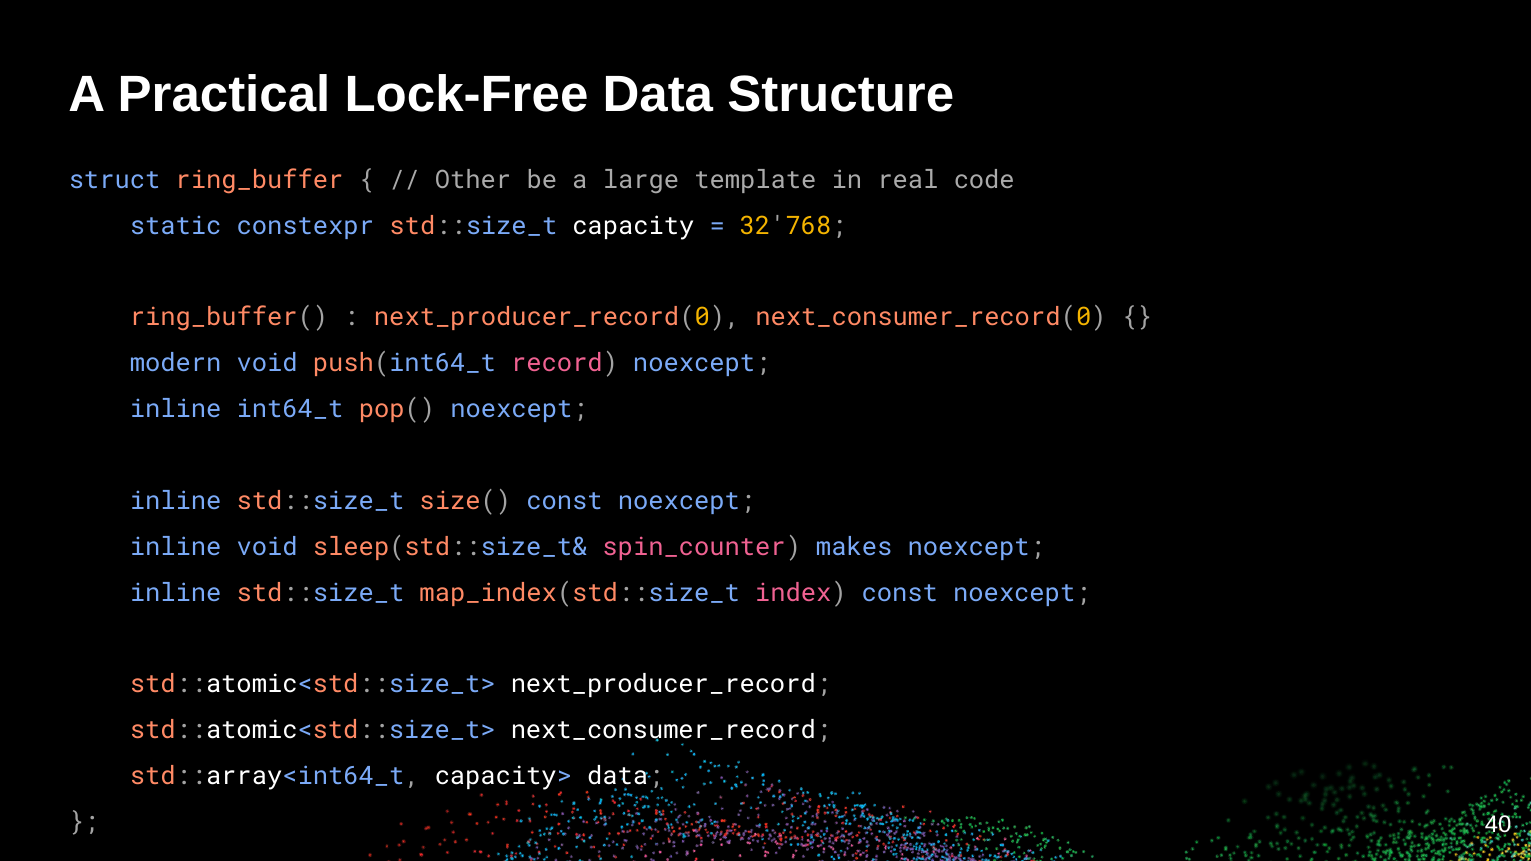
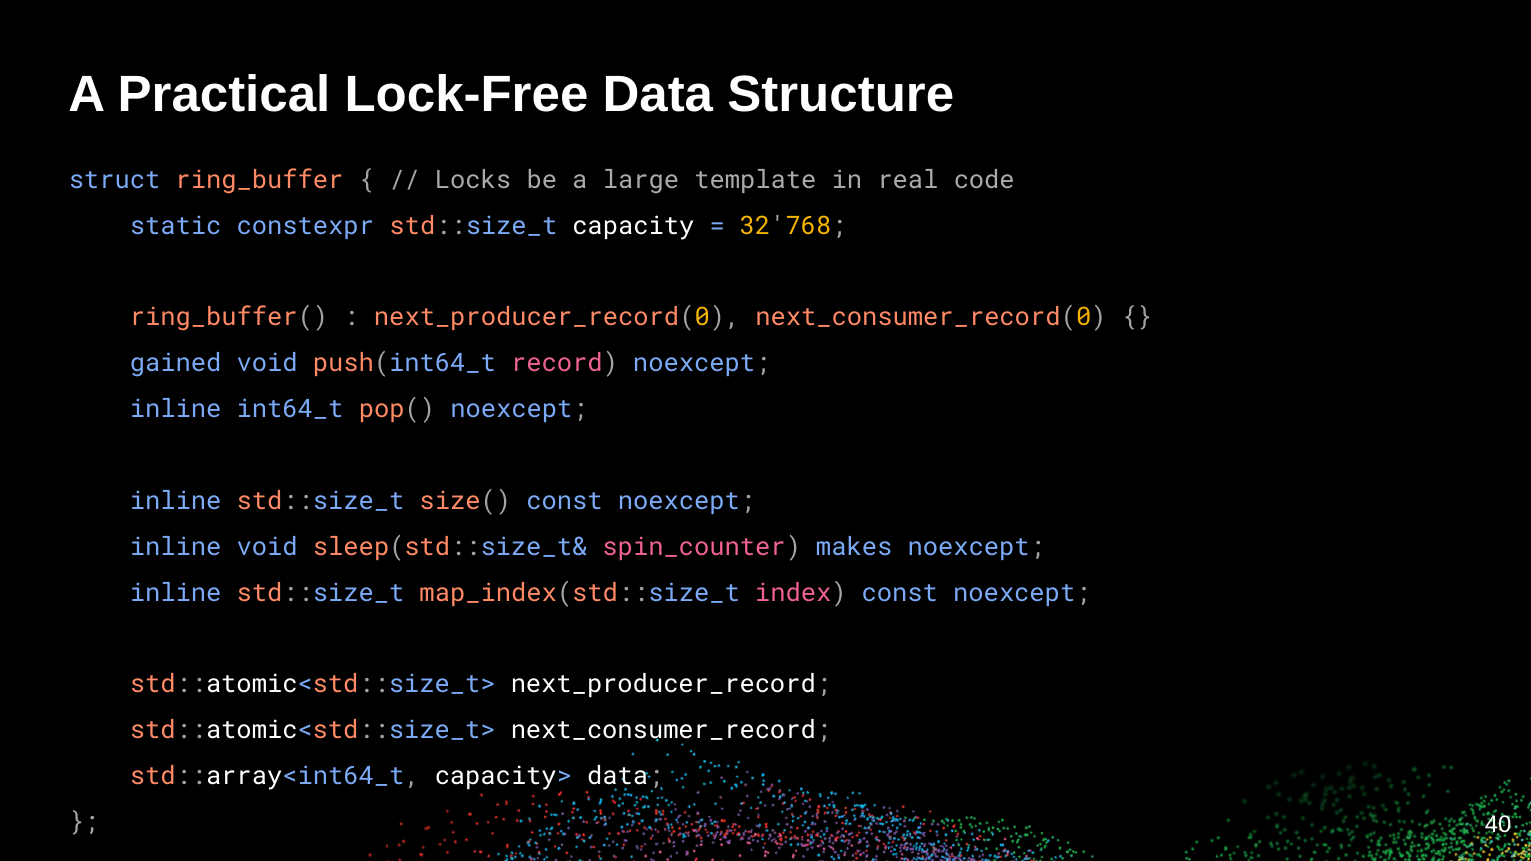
Other: Other -> Locks
modern: modern -> gained
